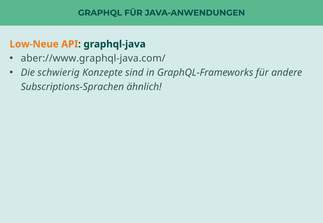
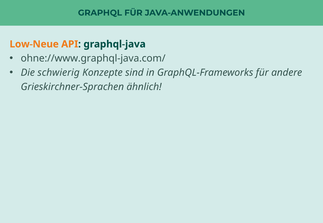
aber://www.graphql-java.com/: aber://www.graphql-java.com/ -> ohne://www.graphql-java.com/
Subscriptions-Sprachen: Subscriptions-Sprachen -> Grieskirchner-Sprachen
